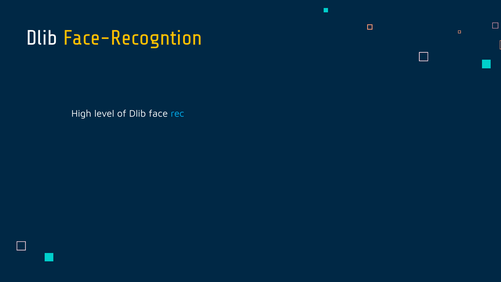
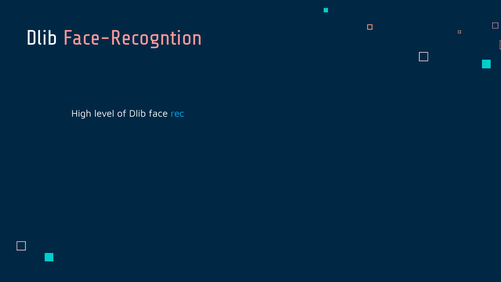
Face-Recogntion colour: yellow -> pink
